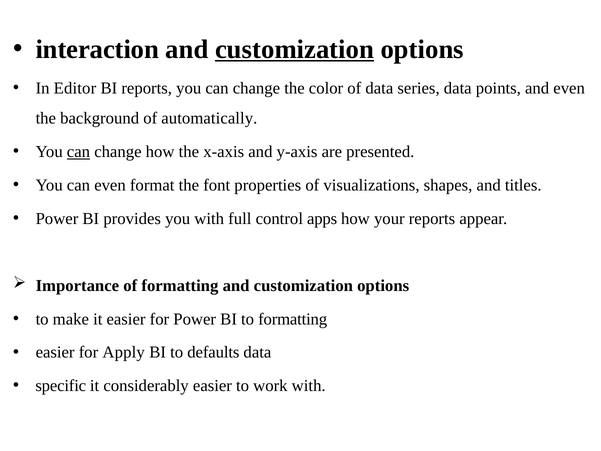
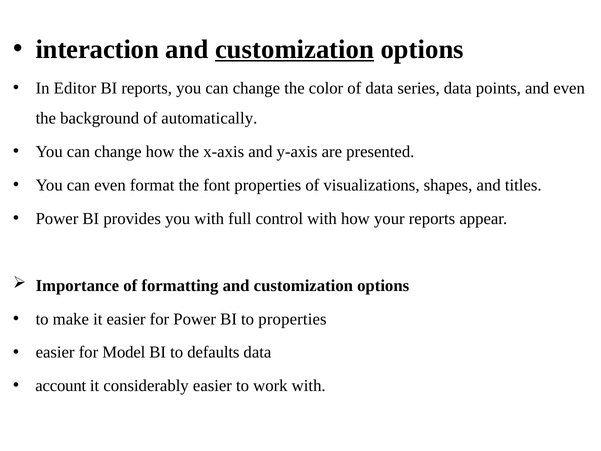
can at (78, 152) underline: present -> none
control apps: apps -> with
to formatting: formatting -> properties
Apply: Apply -> Model
specific: specific -> account
